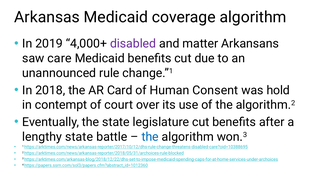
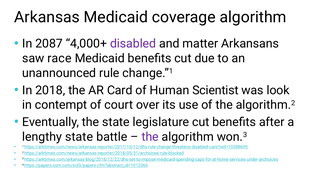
2019: 2019 -> 2087
care: care -> race
Consent: Consent -> Scientist
hold: hold -> look
the at (150, 137) colour: blue -> purple
